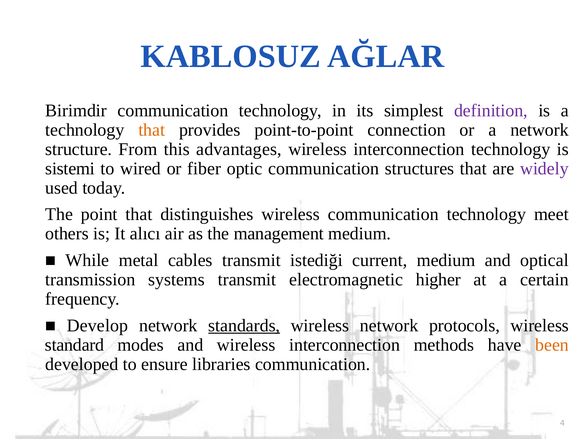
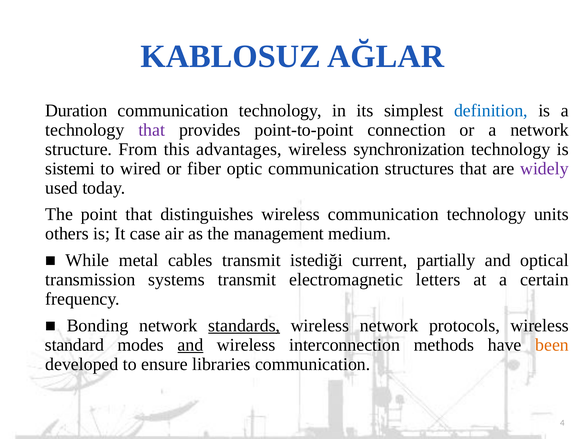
Birimdir: Birimdir -> Duration
definition colour: purple -> blue
that at (152, 130) colour: orange -> purple
interconnection at (409, 149): interconnection -> synchronization
meet: meet -> units
alıcı: alıcı -> case
current medium: medium -> partially
higher: higher -> letters
Develop: Develop -> Bonding
and at (190, 345) underline: none -> present
